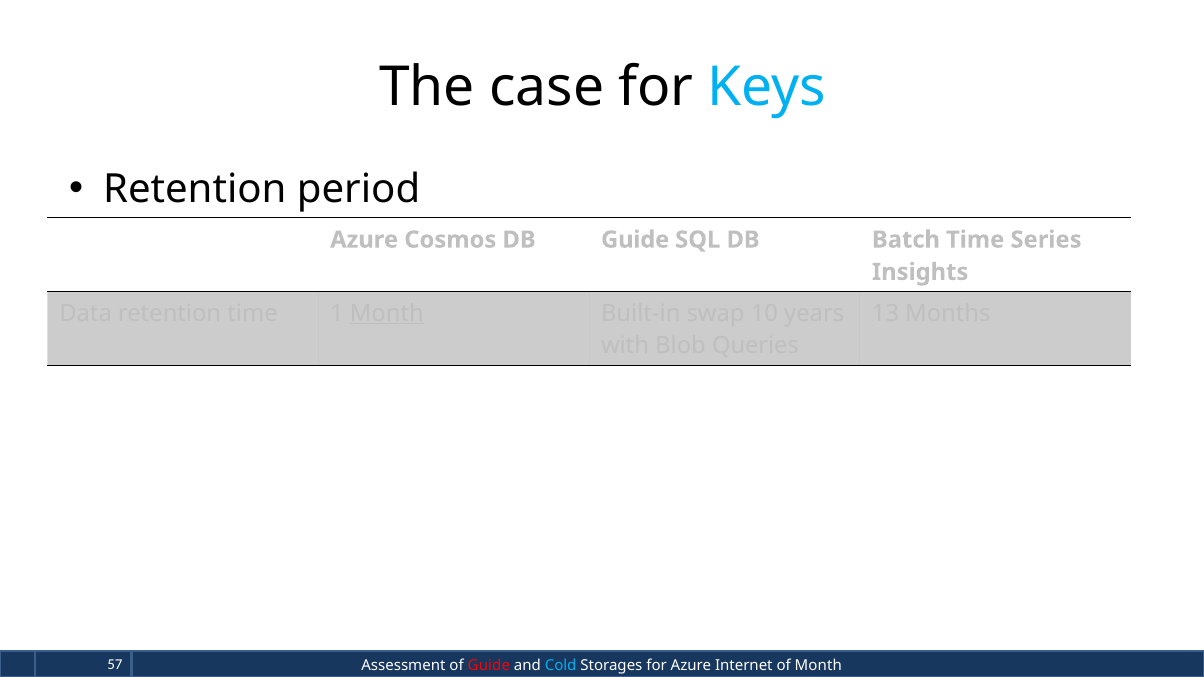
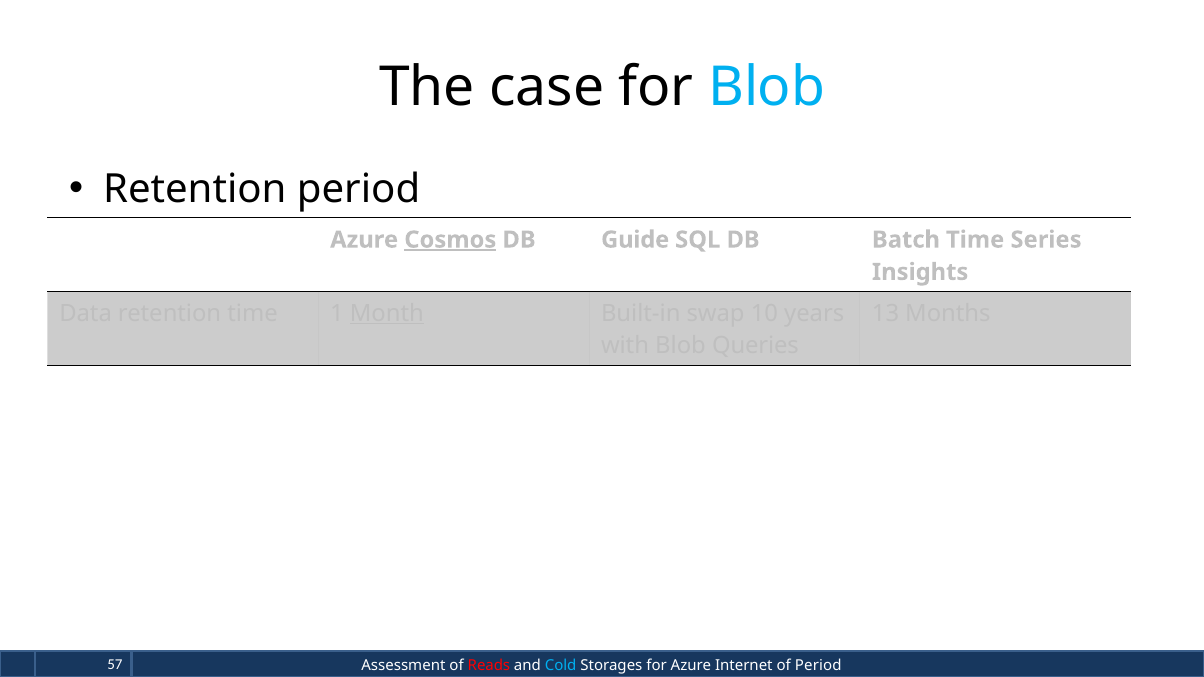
for Keys: Keys -> Blob
Cosmos underline: none -> present
of Guide: Guide -> Reads
of Month: Month -> Period
